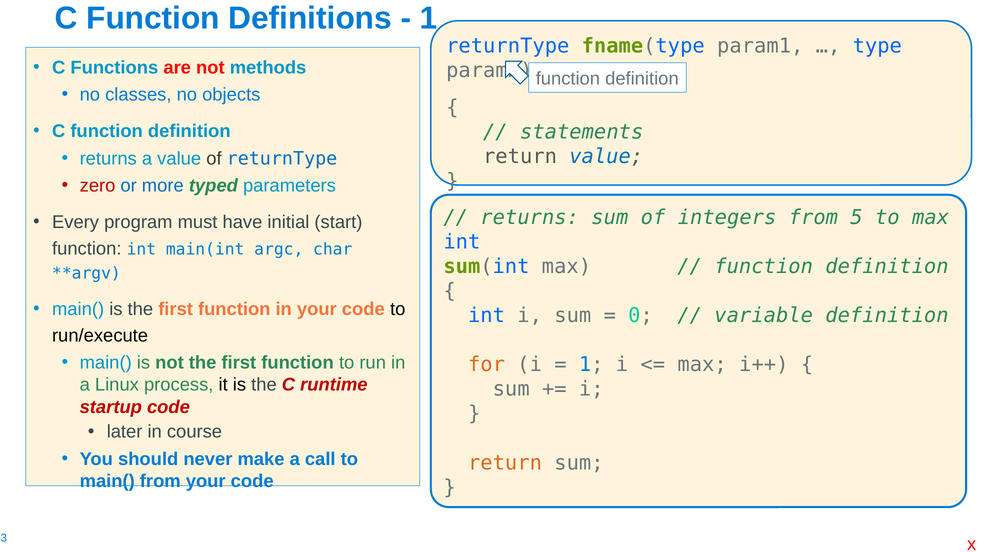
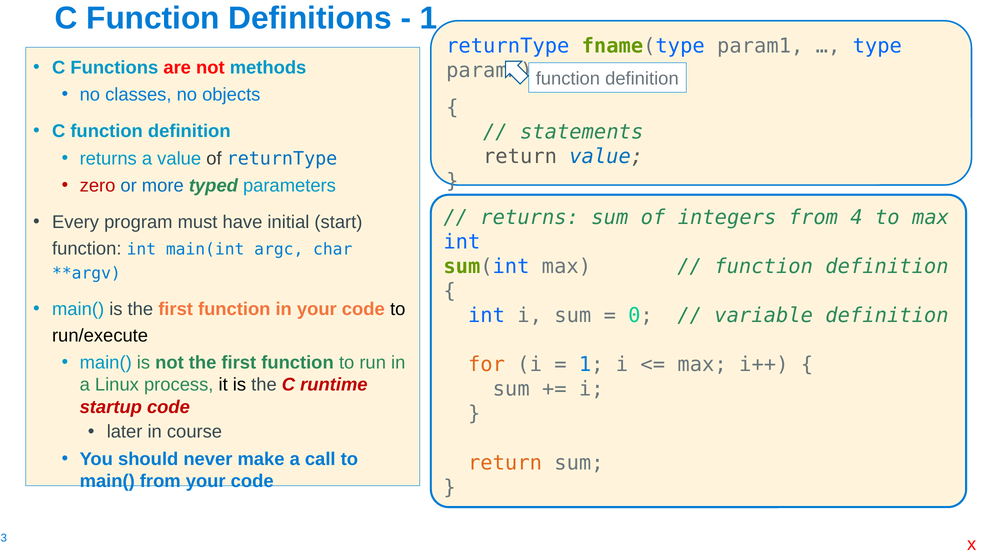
5: 5 -> 4
